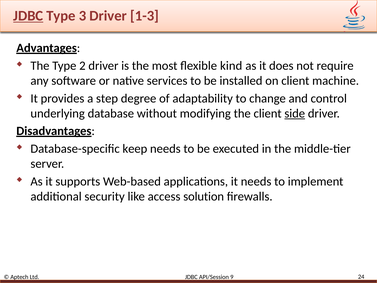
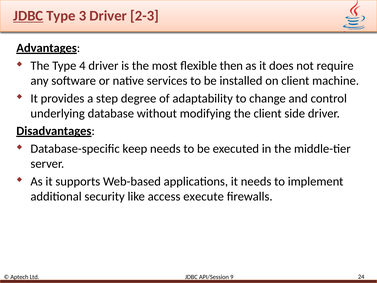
1-3: 1-3 -> 2-3
2: 2 -> 4
kind: kind -> then
side underline: present -> none
solution: solution -> execute
